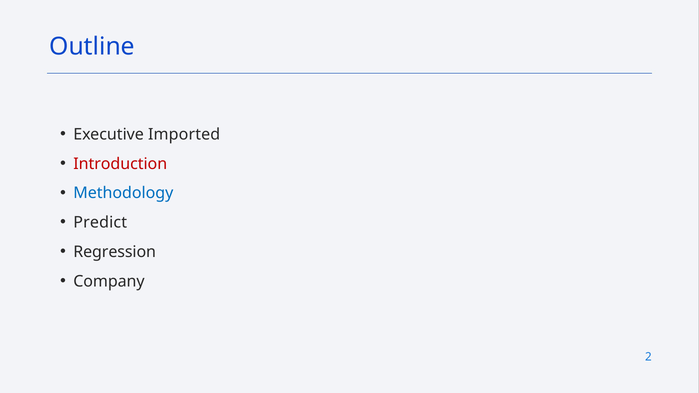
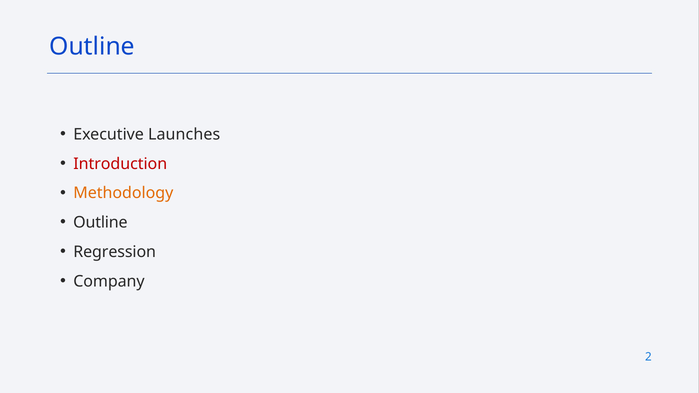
Imported: Imported -> Launches
Methodology colour: blue -> orange
Predict at (100, 223): Predict -> Outline
